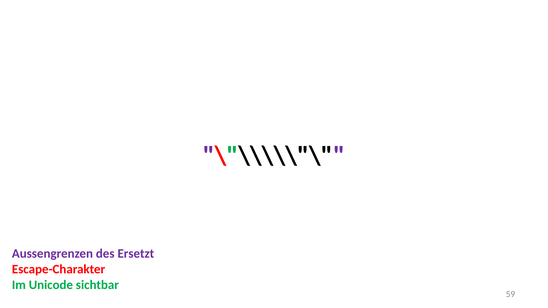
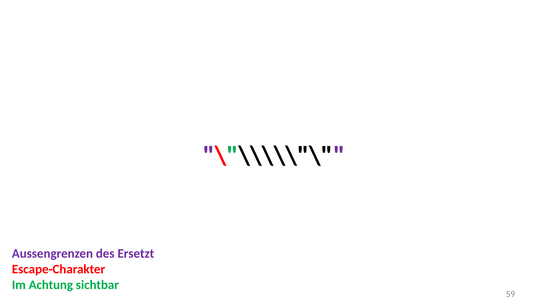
Unicode: Unicode -> Achtung
